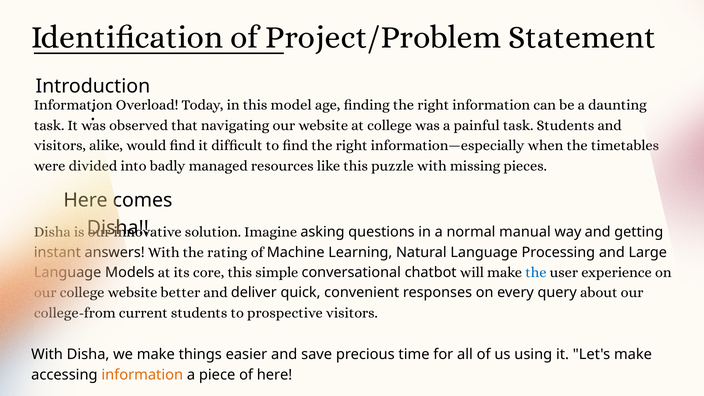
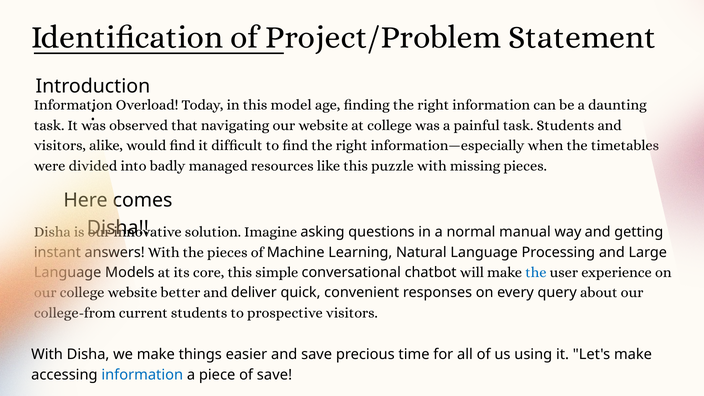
rating at (227, 252): rating -> pieces
information at (142, 375) colour: orange -> blue
of here: here -> save
